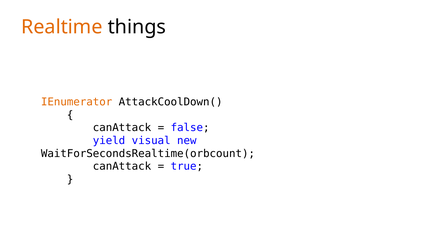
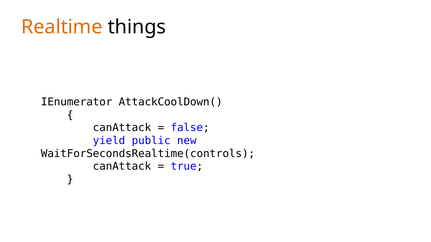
IEnumerator colour: orange -> black
visual: visual -> public
WaitForSecondsRealtime(orbcount: WaitForSecondsRealtime(orbcount -> WaitForSecondsRealtime(controls
